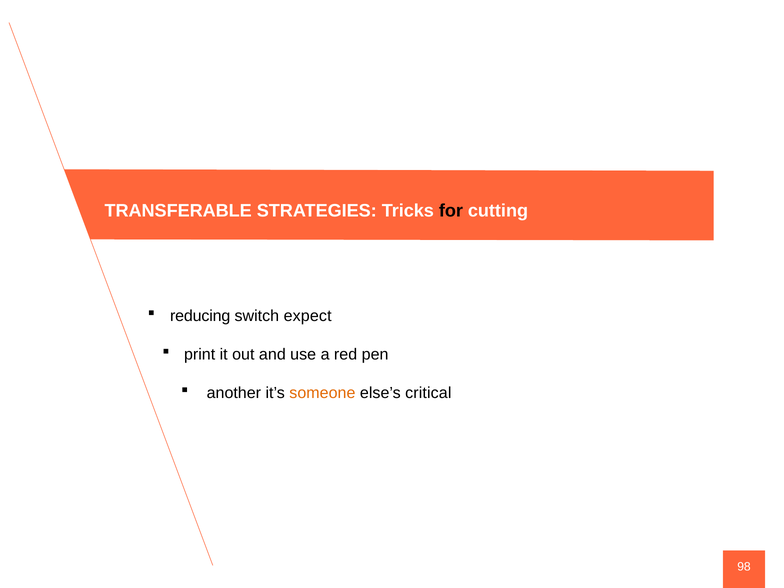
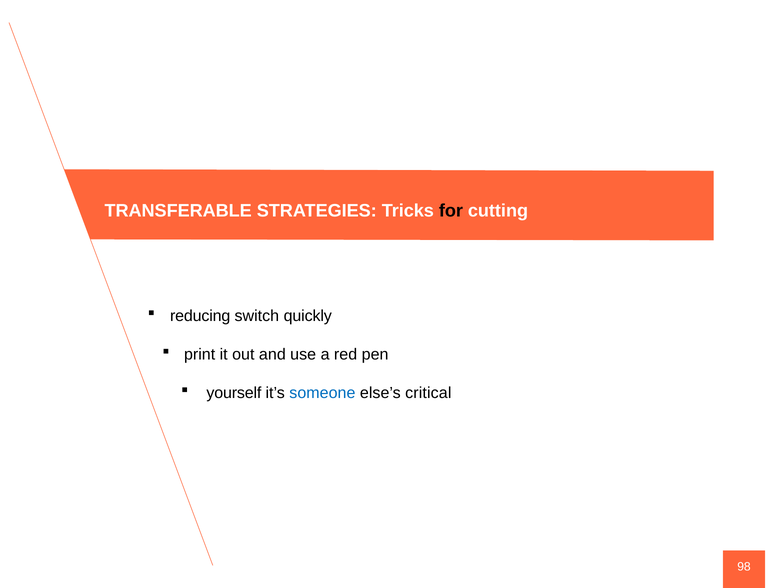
expect: expect -> quickly
another: another -> yourself
someone colour: orange -> blue
